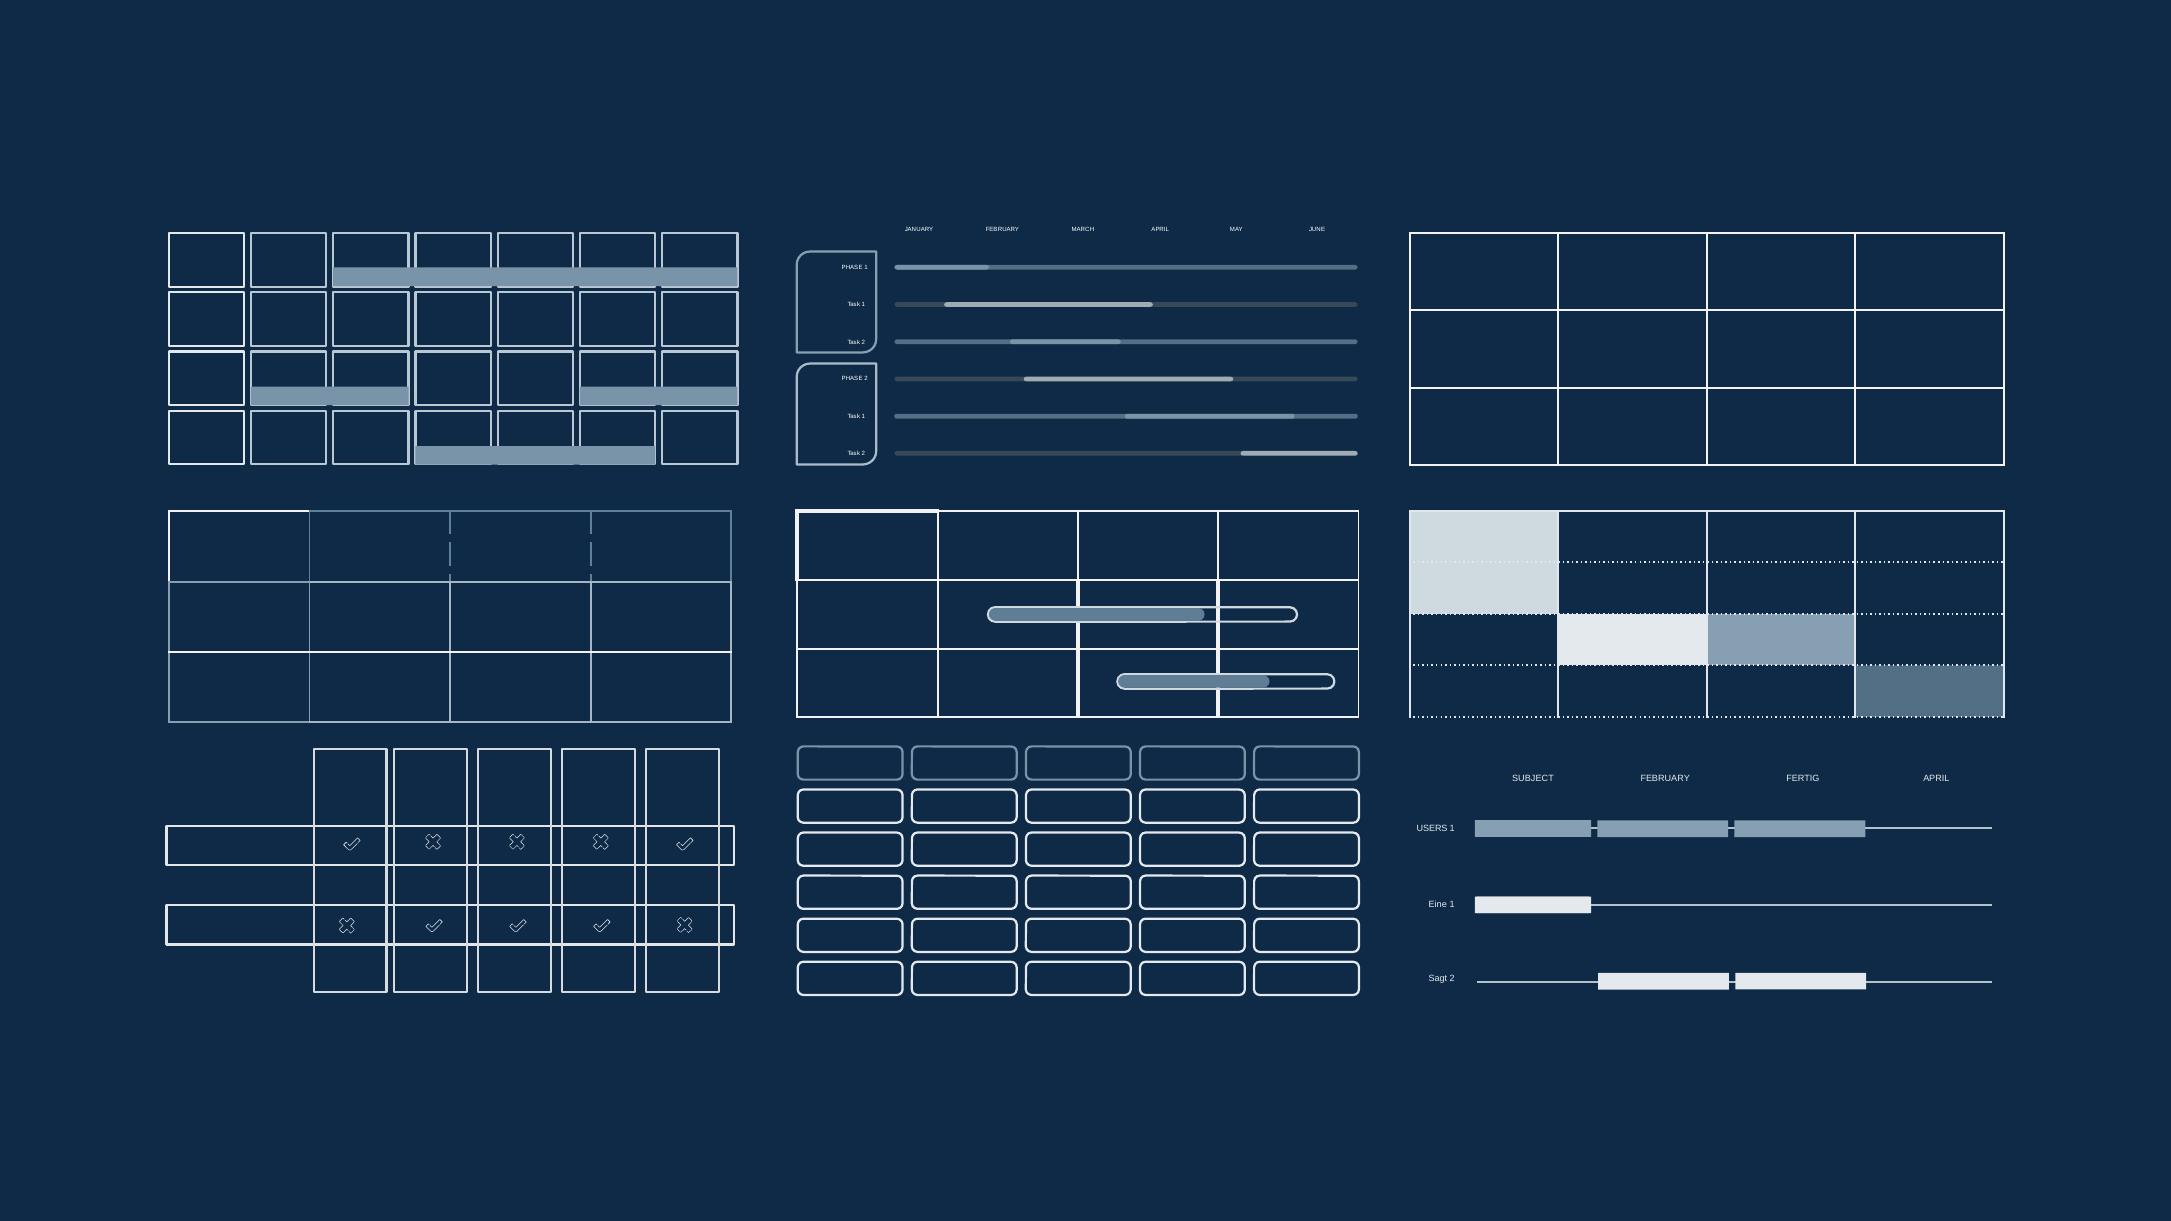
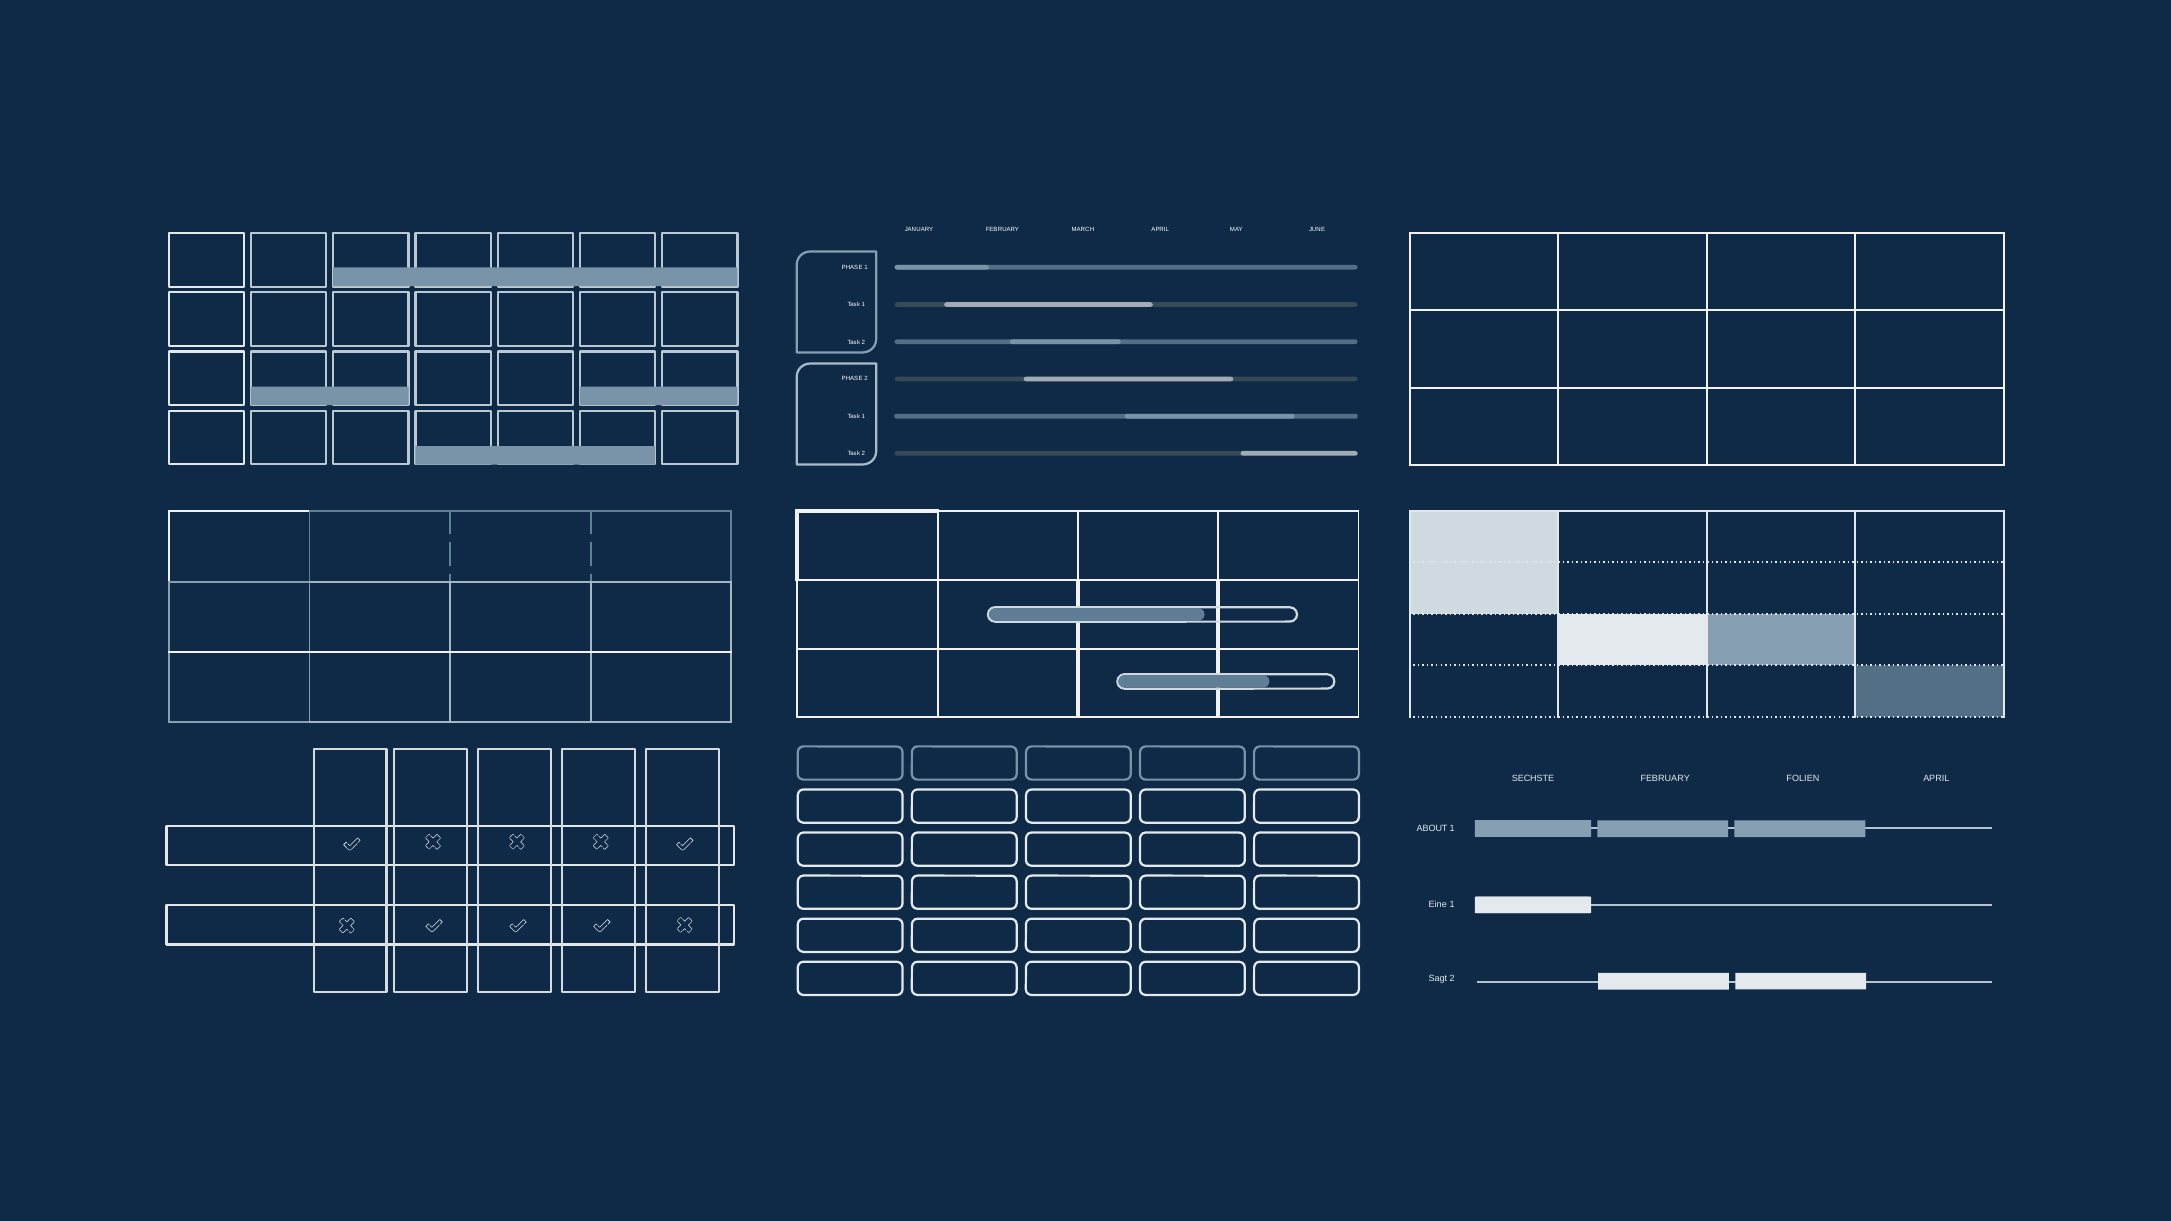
SUBJECT: SUBJECT -> SECHSTE
FERTIG: FERTIG -> FOLIEN
USERS: USERS -> ABOUT
